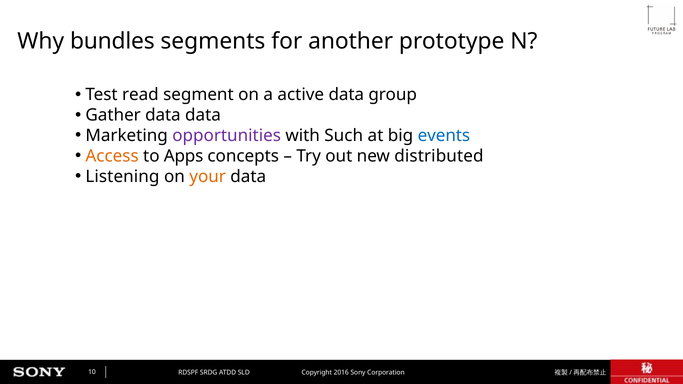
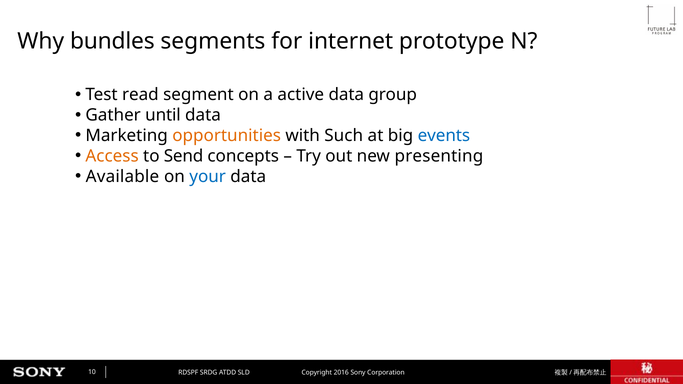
another: another -> internet
Gather data: data -> until
opportunities colour: purple -> orange
Apps: Apps -> Send
distributed: distributed -> presenting
Listening: Listening -> Available
your colour: orange -> blue
